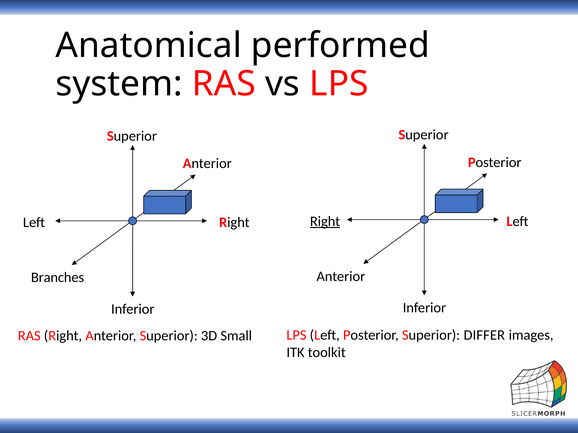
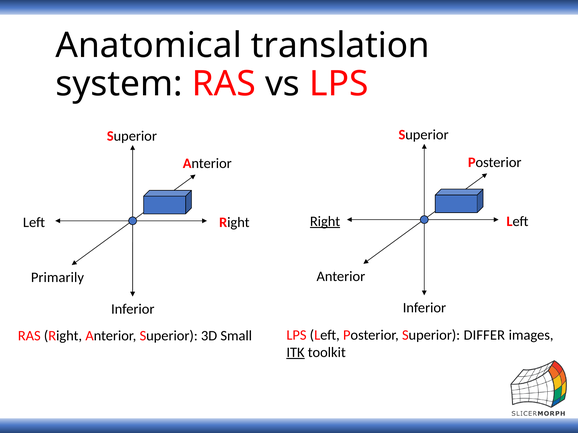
performed: performed -> translation
Branches: Branches -> Primarily
ITK underline: none -> present
